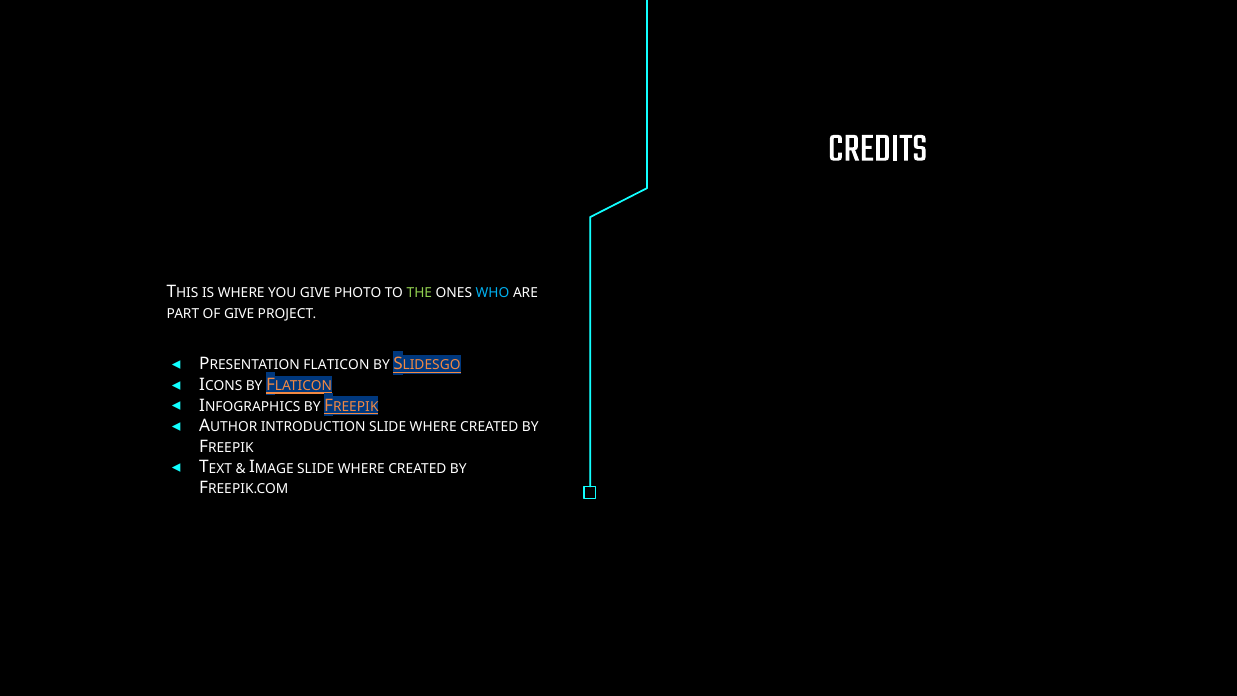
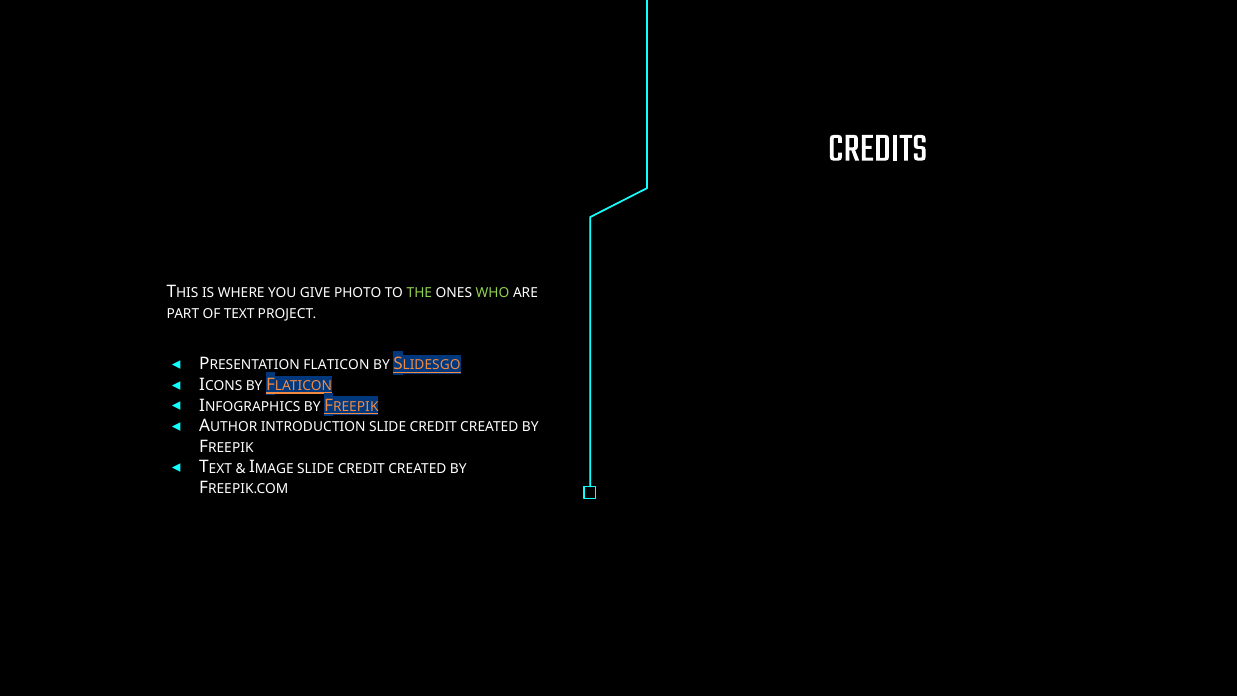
WHO colour: light blue -> light green
OF GIVE: GIVE -> TEXT
INTRODUCTION SLIDE WHERE: WHERE -> CREDIT
IMAGE SLIDE WHERE: WHERE -> CREDIT
